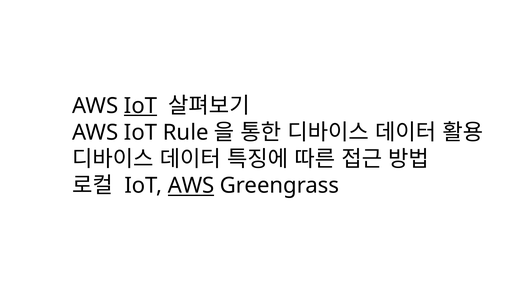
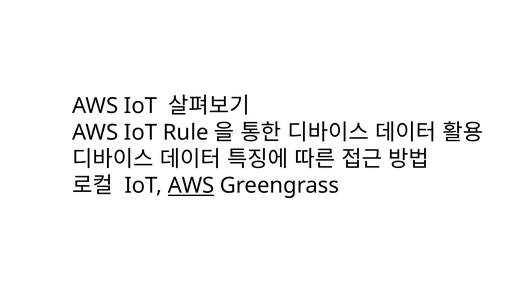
IoT at (141, 106) underline: present -> none
